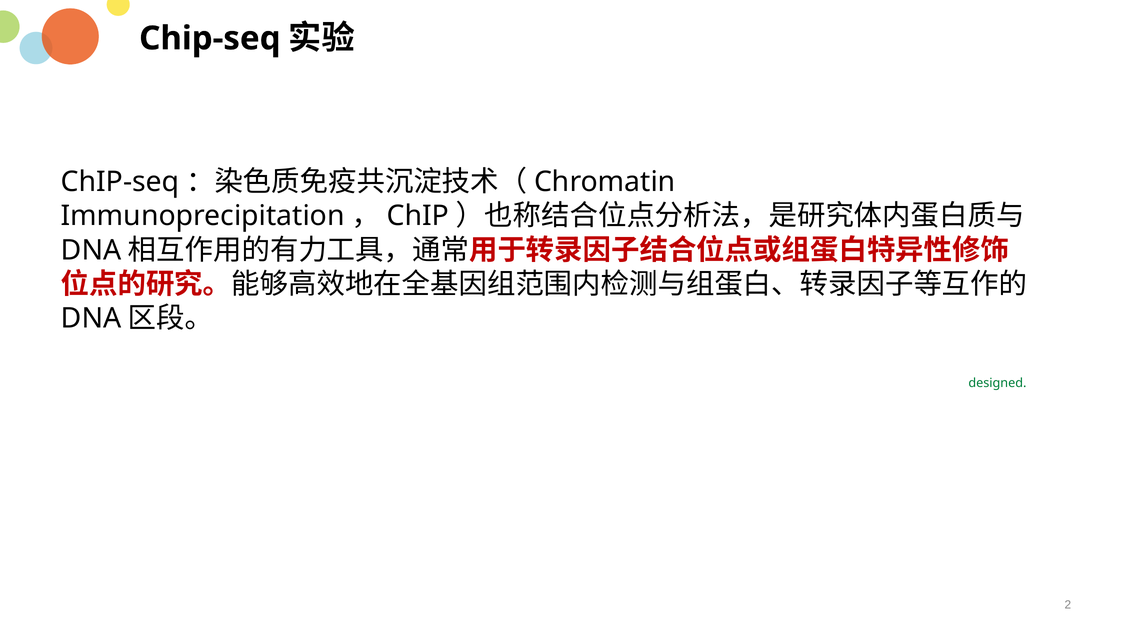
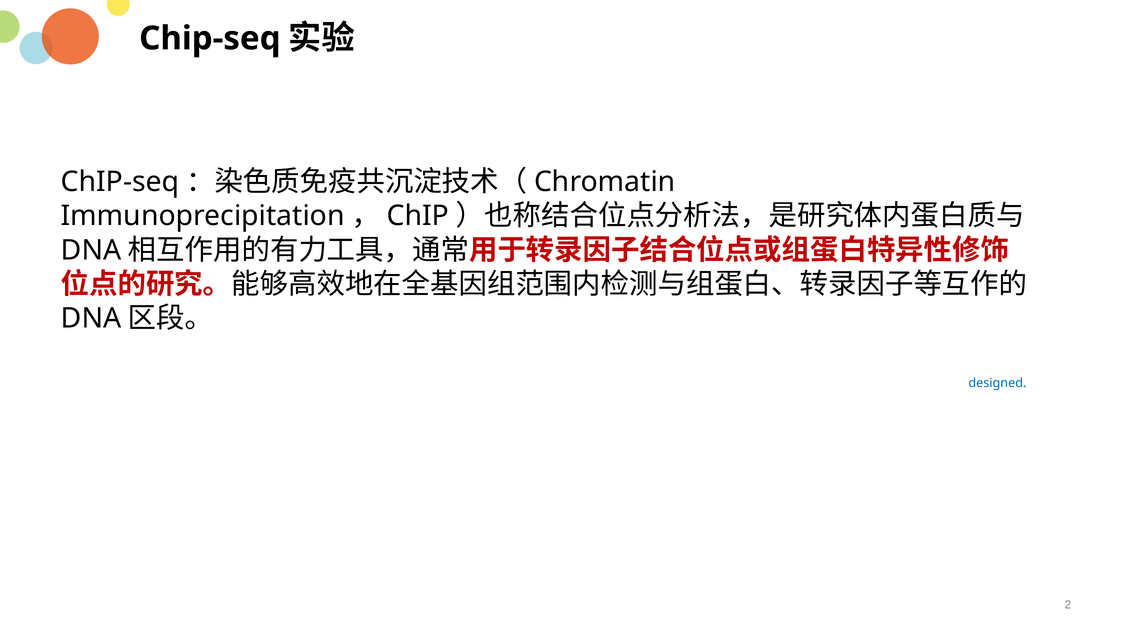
designed at (997, 383) colour: green -> blue
